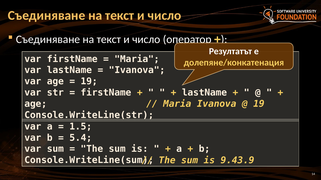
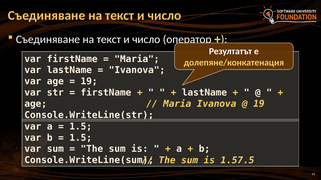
5.4 at (81, 138): 5.4 -> 1.5
9.43.9: 9.43.9 -> 1.57.5
